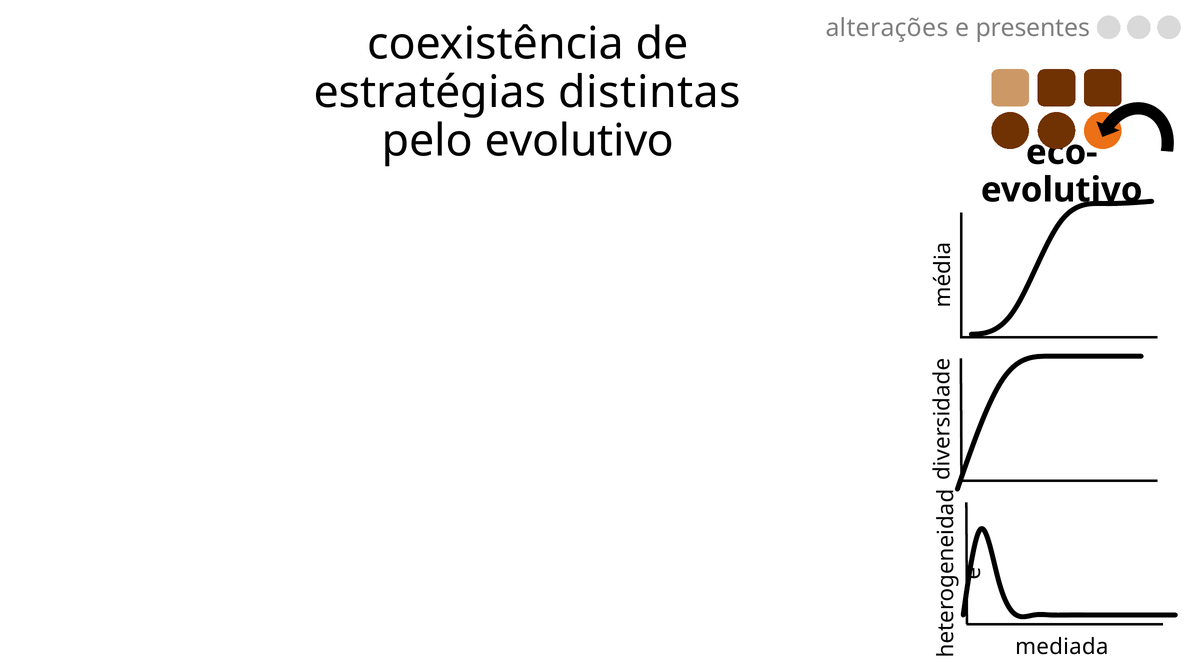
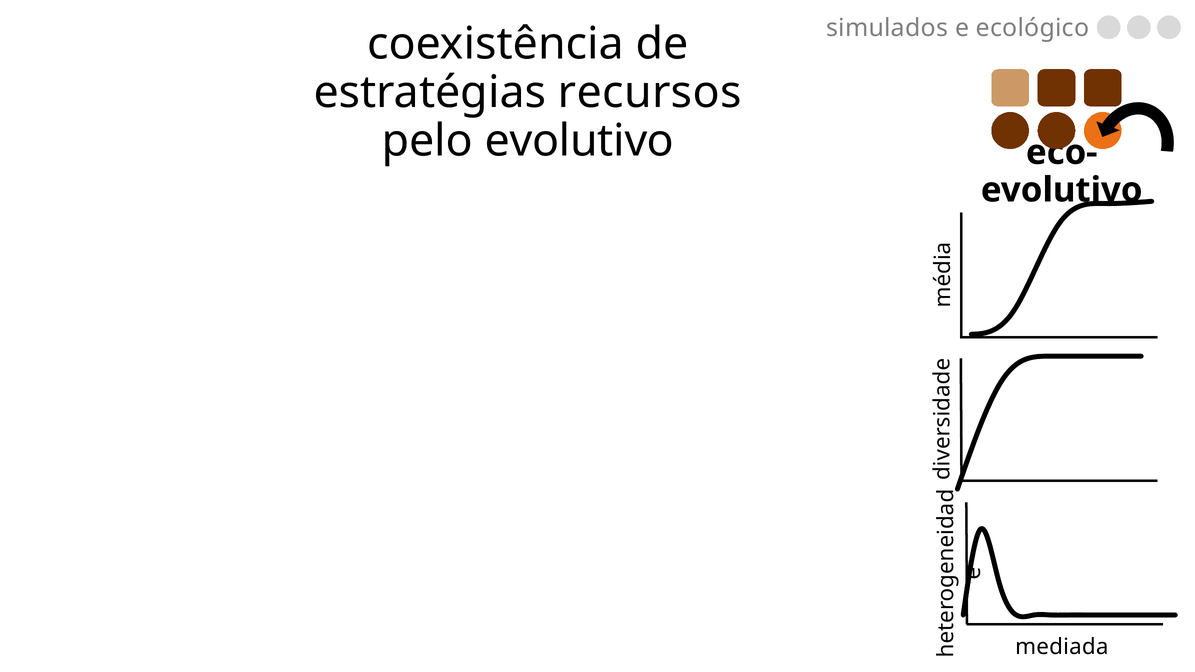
alterações: alterações -> simulados
presentes: presentes -> ecológico
distintas: distintas -> recursos
